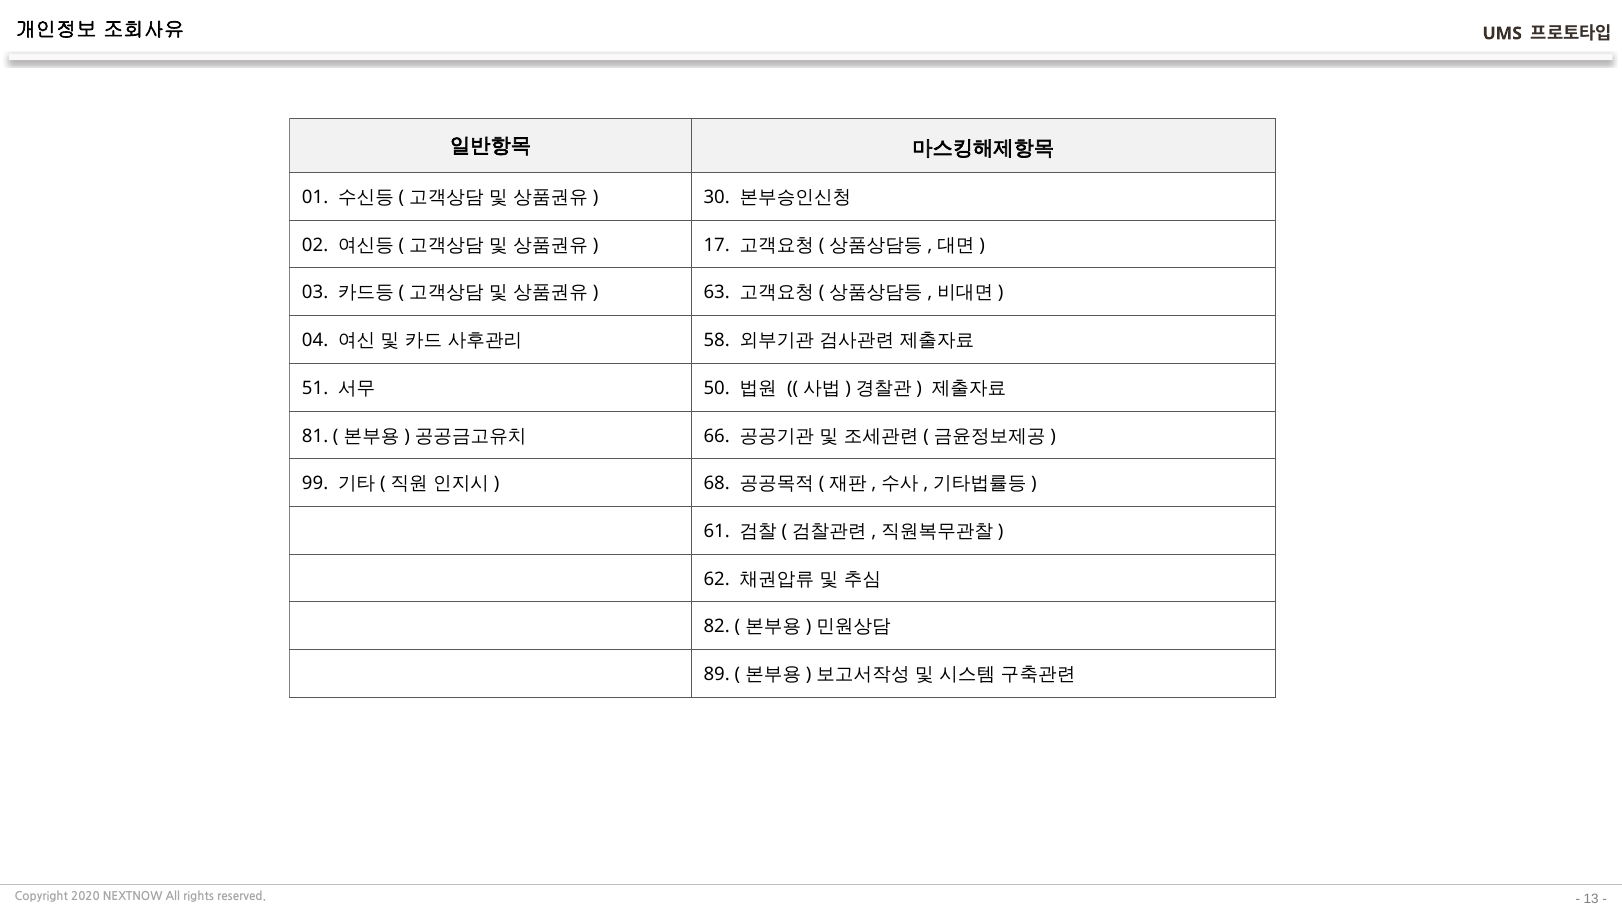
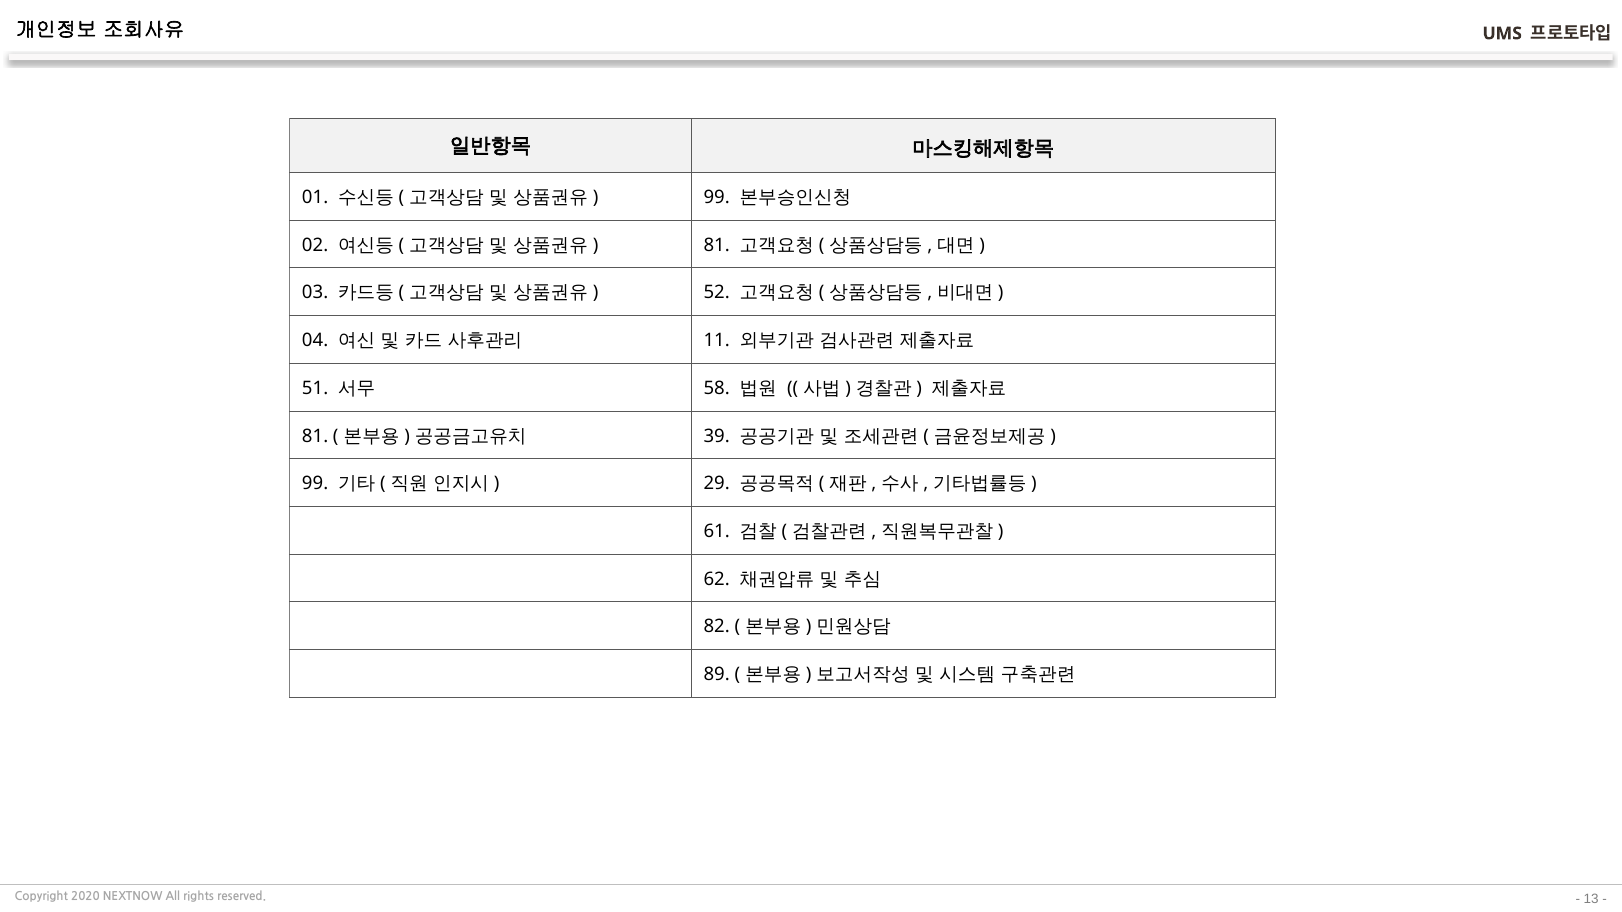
30 at (717, 197): 30 -> 99
17 at (717, 245): 17 -> 81
63: 63 -> 52
58: 58 -> 11
50: 50 -> 58
66: 66 -> 39
68: 68 -> 29
